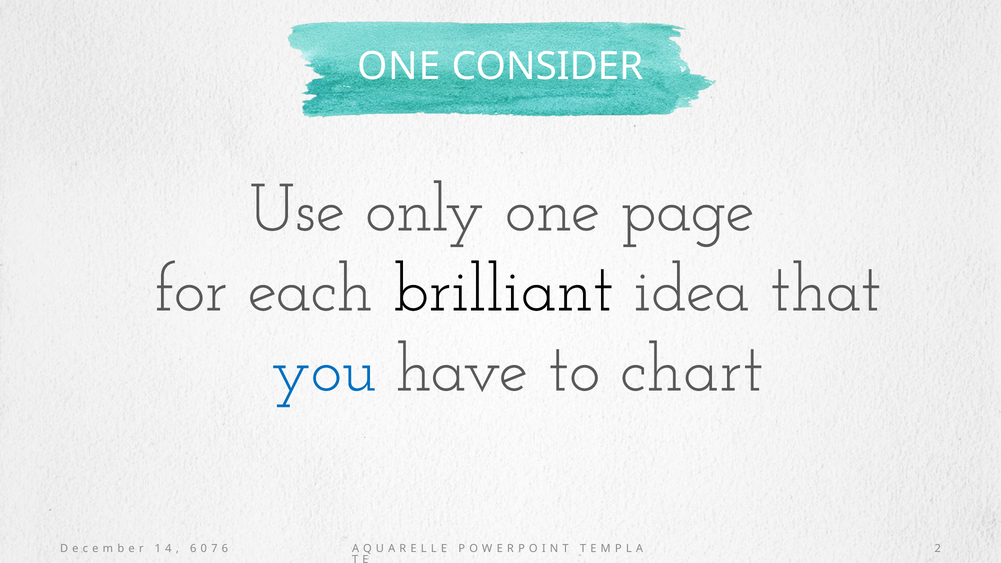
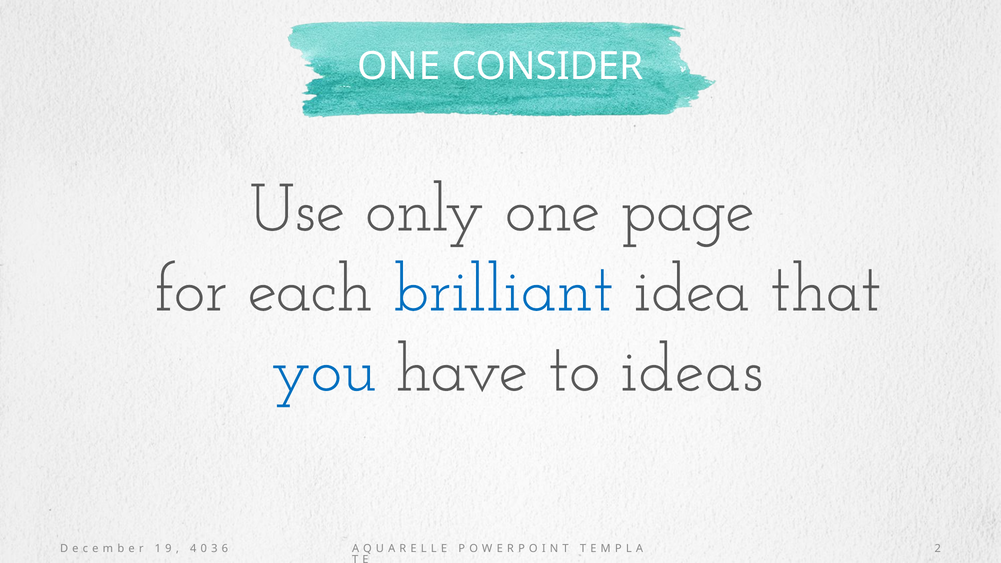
brilliant colour: black -> blue
chart: chart -> ideas
4: 4 -> 9
6 at (193, 549): 6 -> 4
7: 7 -> 3
